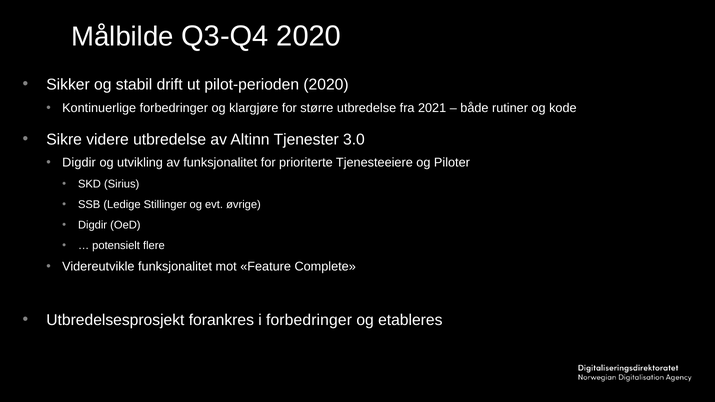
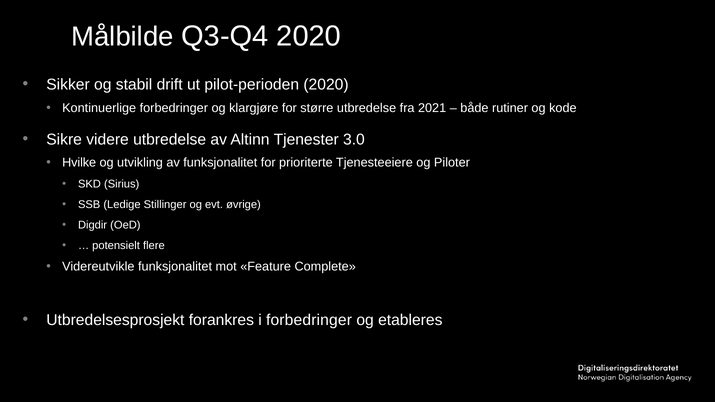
Digdir at (79, 163): Digdir -> Hvilke
